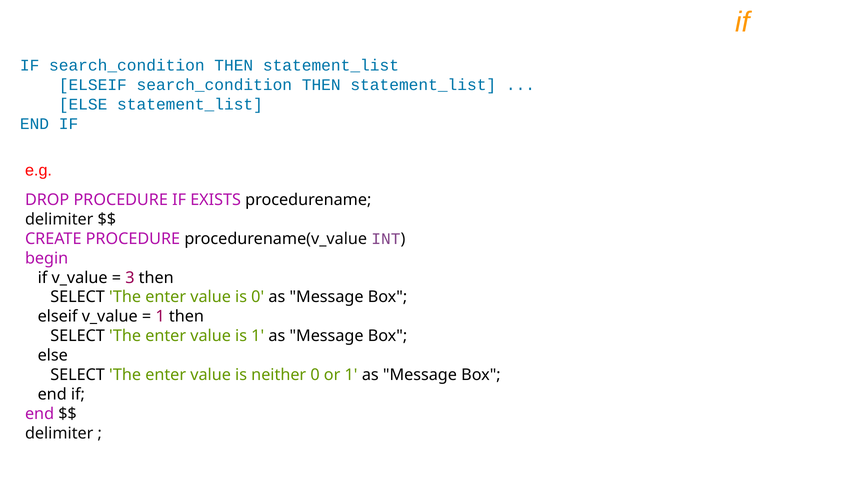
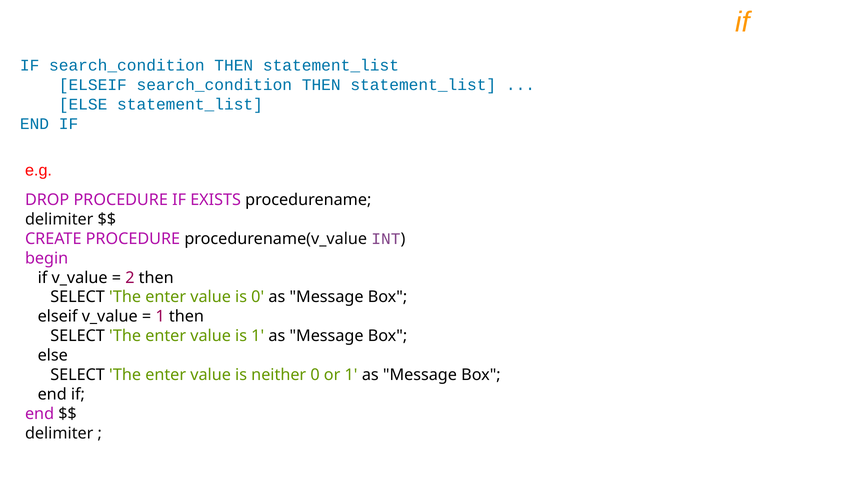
3: 3 -> 2
